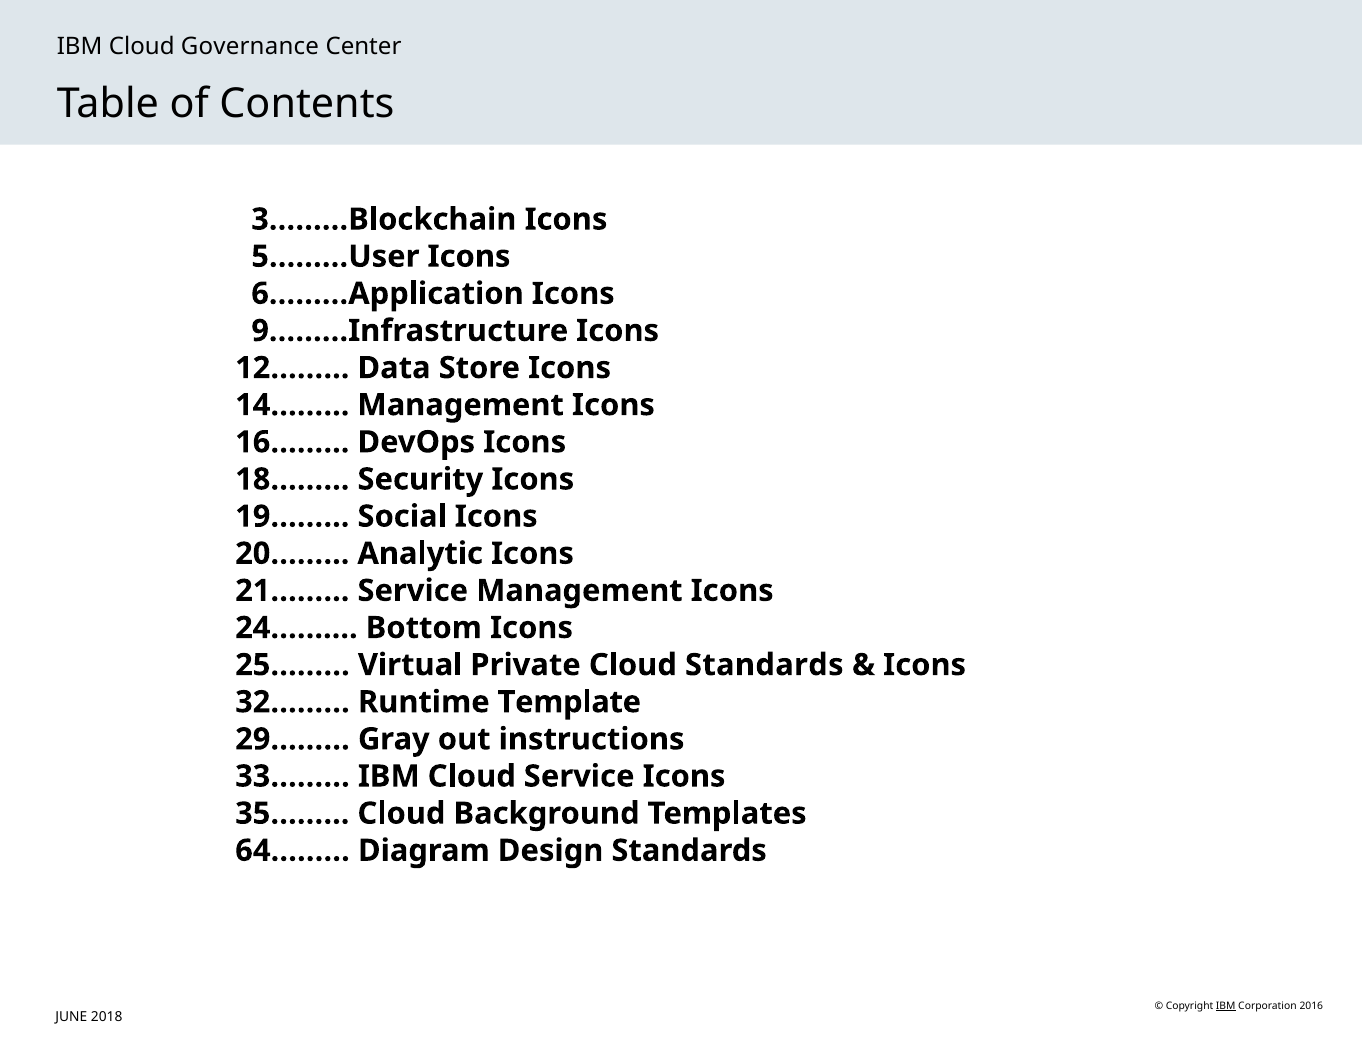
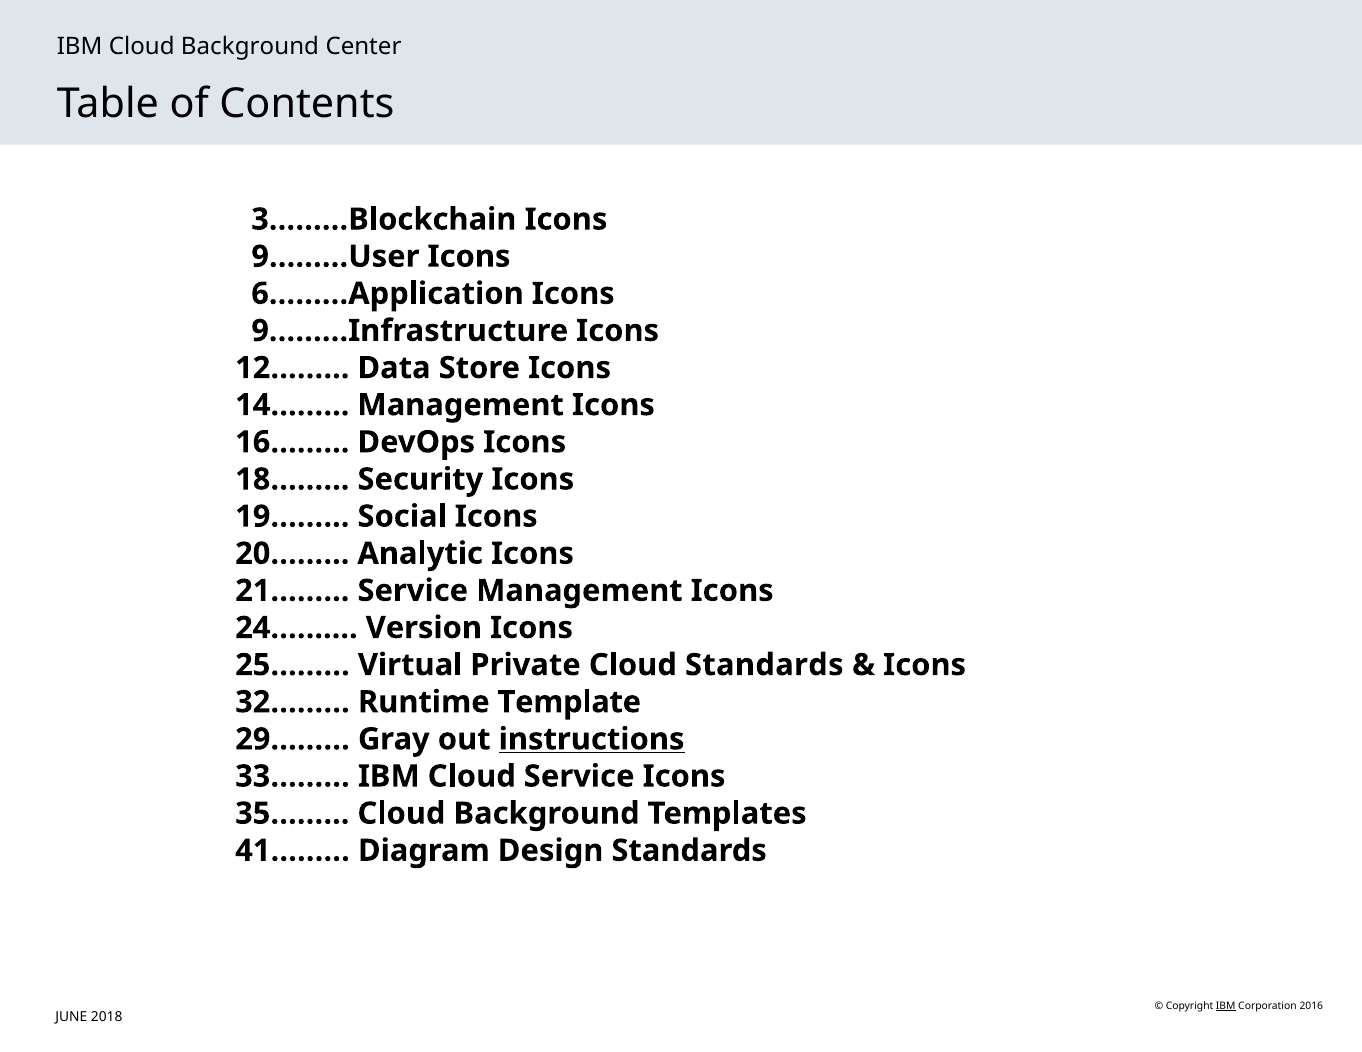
IBM Cloud Governance: Governance -> Background
5………User: 5………User -> 9………User
Bottom: Bottom -> Version
instructions underline: none -> present
64………: 64……… -> 41………
